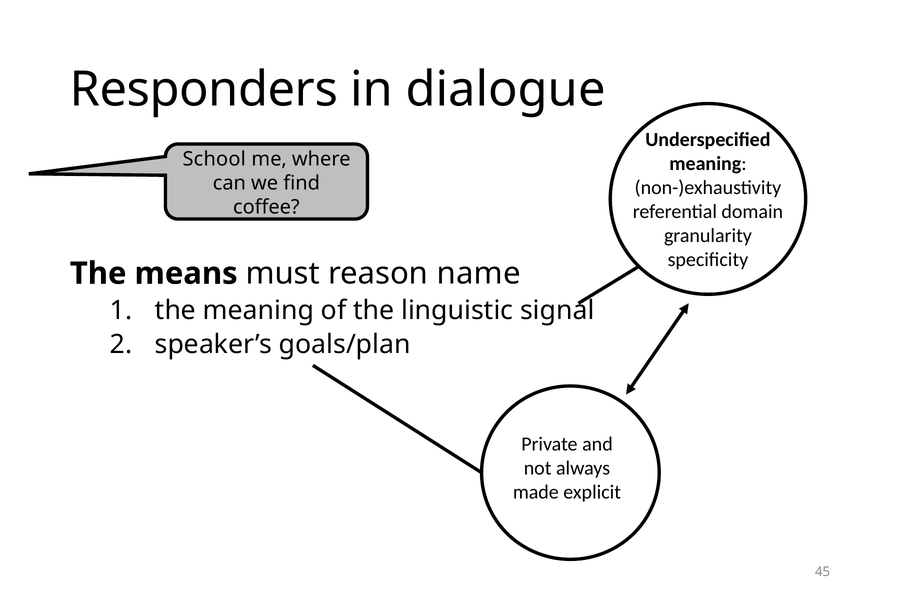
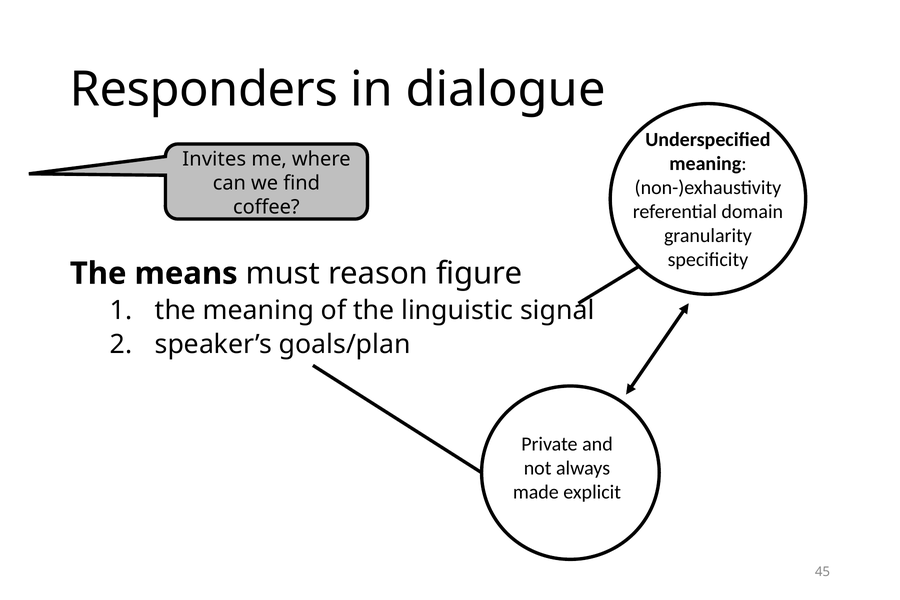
School: School -> Invites
name: name -> figure
